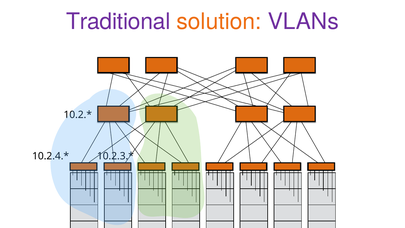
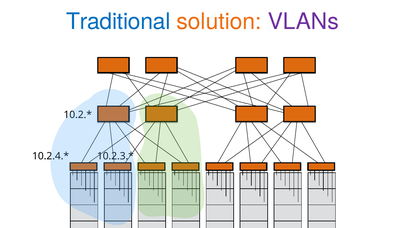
Traditional colour: purple -> blue
